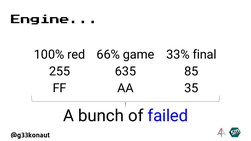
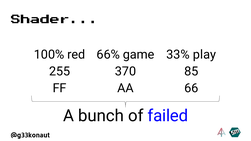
Engine: Engine -> Shader
final: final -> play
635: 635 -> 370
35: 35 -> 66
